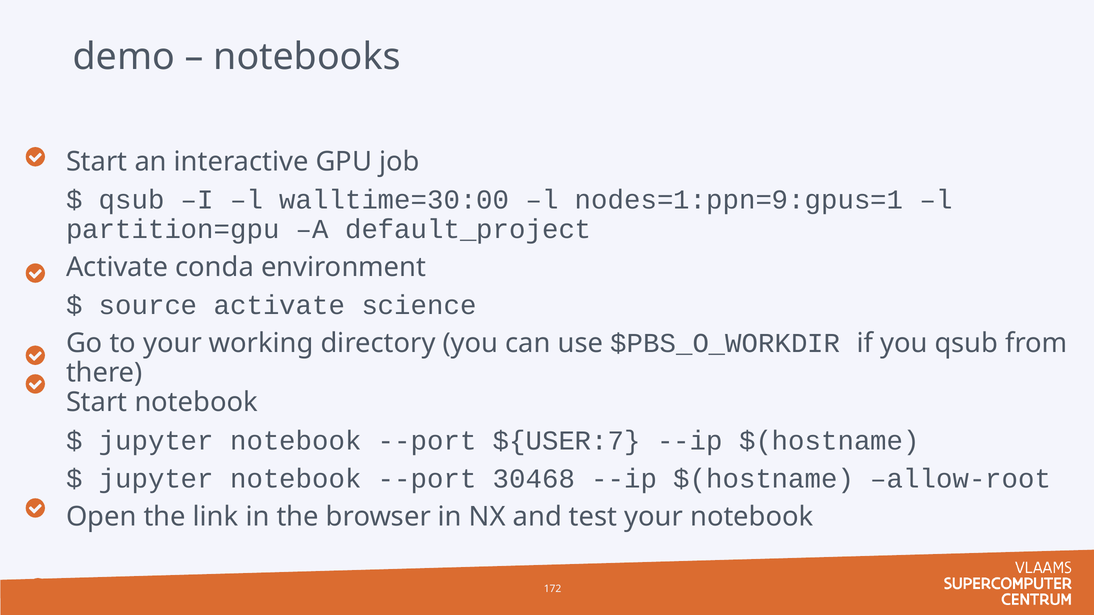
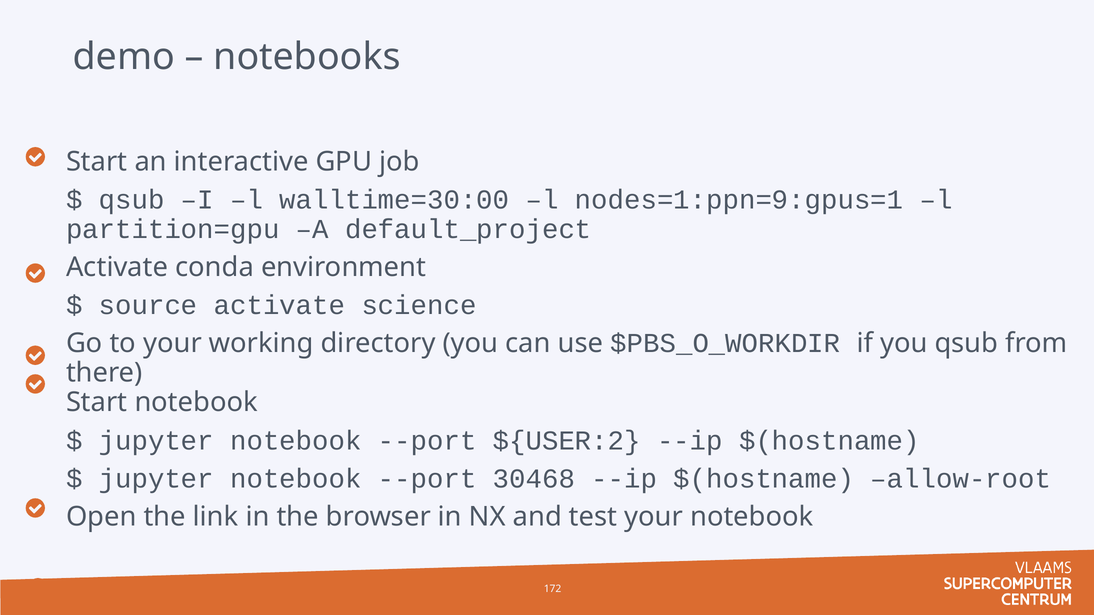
${USER:7: ${USER:7 -> ${USER:2
